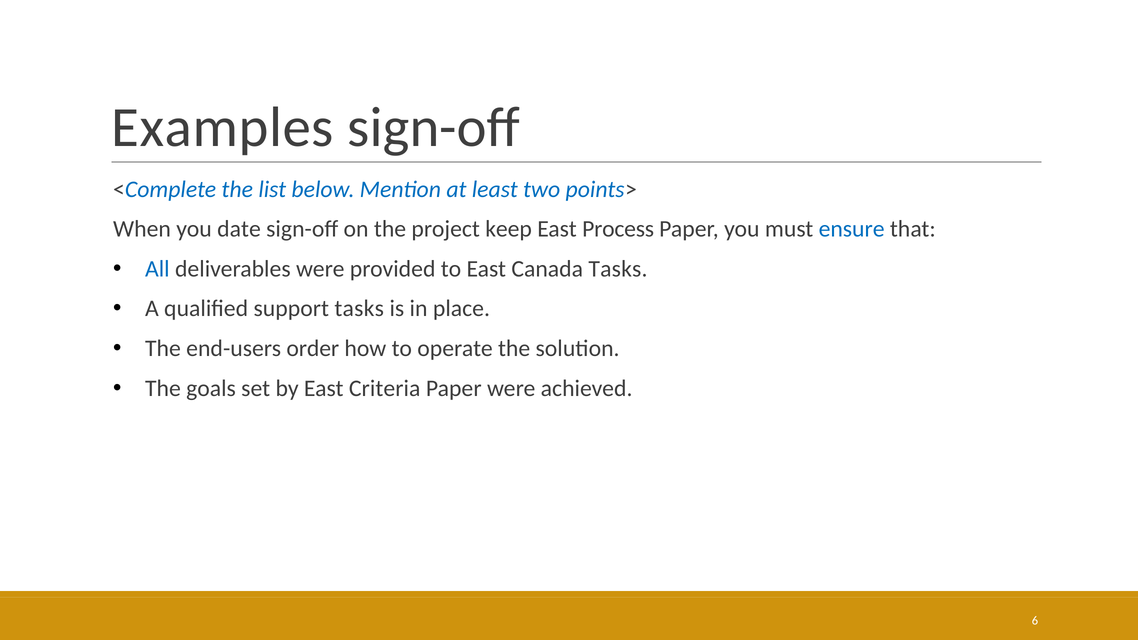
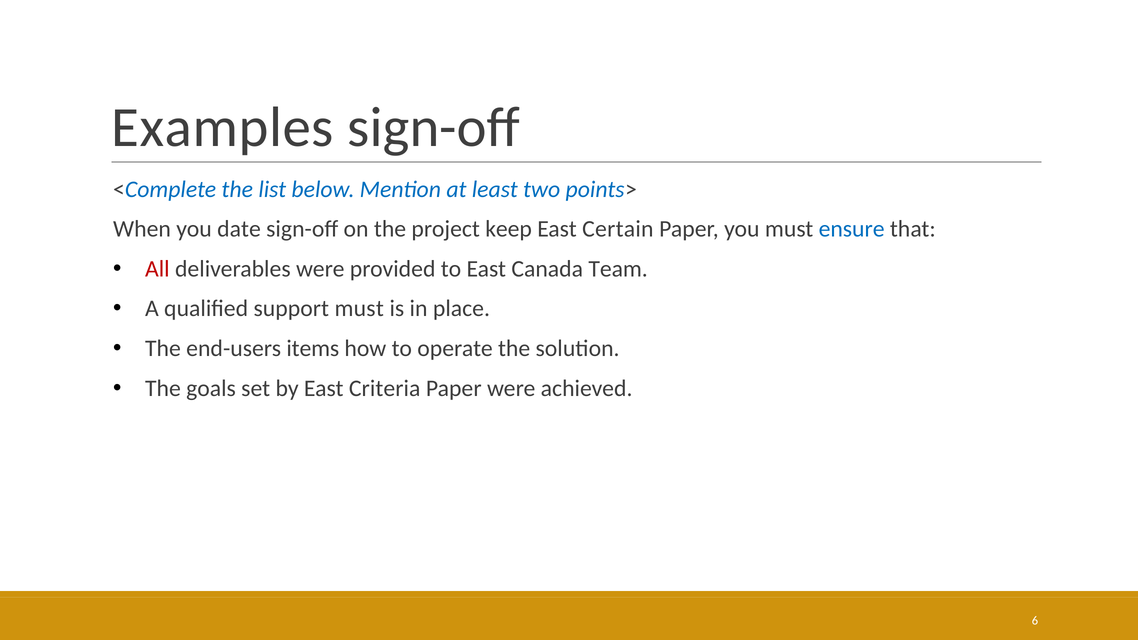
Process: Process -> Certain
All colour: blue -> red
Canada Tasks: Tasks -> Team
support tasks: tasks -> must
order: order -> items
